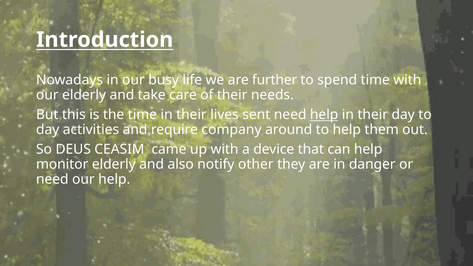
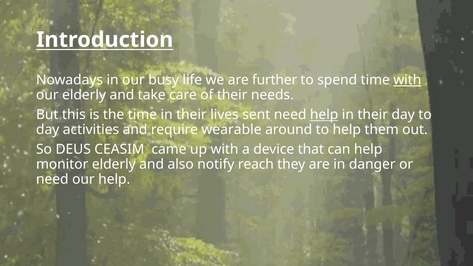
with at (407, 80) underline: none -> present
company: company -> wearable
other: other -> reach
